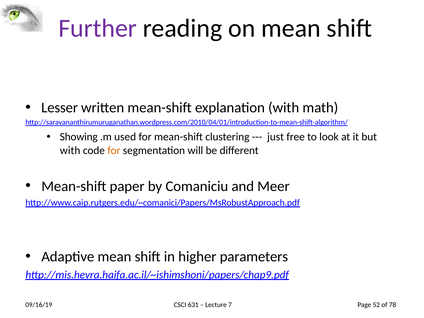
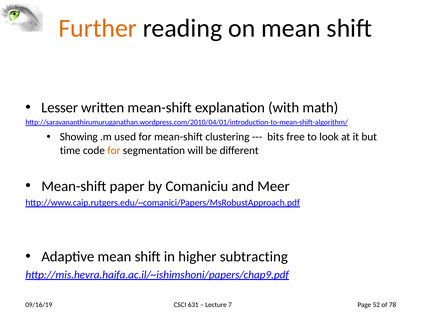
Further colour: purple -> orange
just: just -> bits
with at (70, 150): with -> time
parameters: parameters -> subtracting
